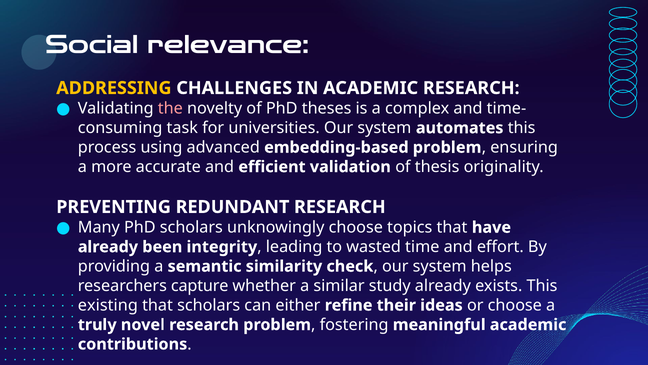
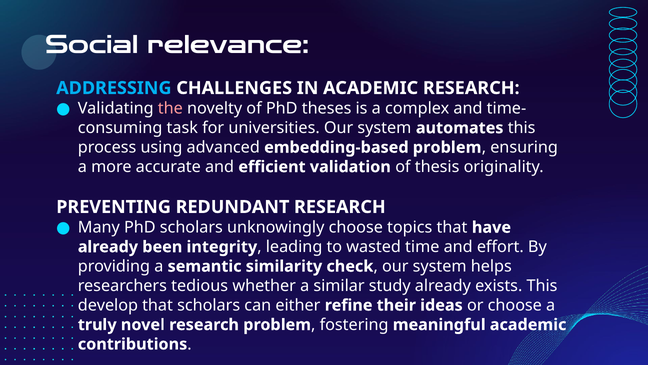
ADDRESSING colour: yellow -> light blue
capture: capture -> tedious
existing: existing -> develop
